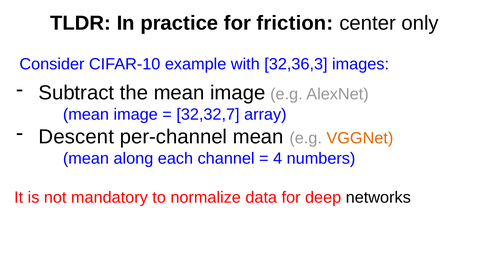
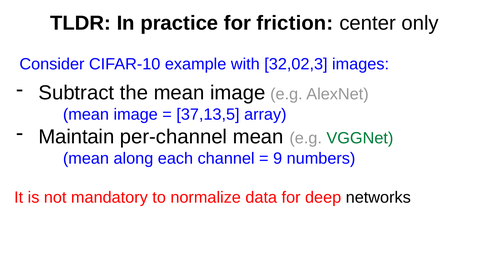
32,36,3: 32,36,3 -> 32,02,3
32,32,7: 32,32,7 -> 37,13,5
Descent: Descent -> Maintain
VGGNet colour: orange -> green
4: 4 -> 9
